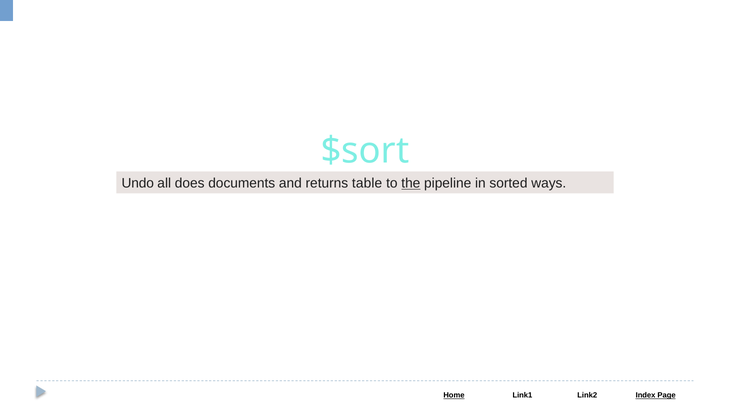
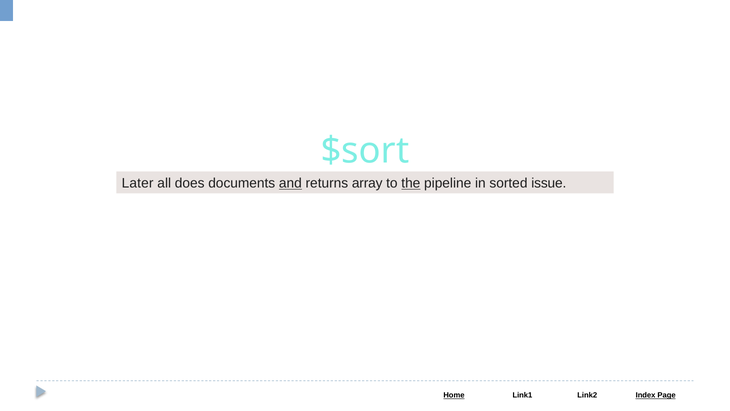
Undo: Undo -> Later
and underline: none -> present
table: table -> array
ways: ways -> issue
